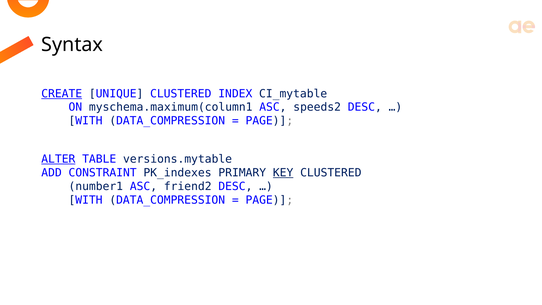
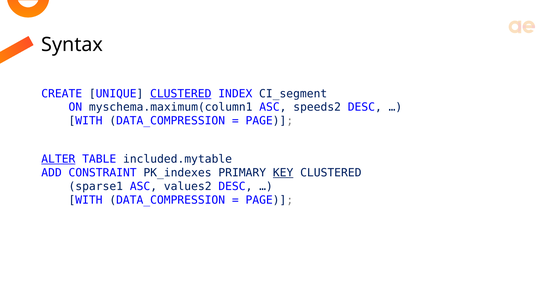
CREATE underline: present -> none
CLUSTERED at (181, 94) underline: none -> present
CI_mytable: CI_mytable -> CI_segment
versions.mytable: versions.mytable -> included.mytable
number1: number1 -> sparse1
friend2: friend2 -> values2
